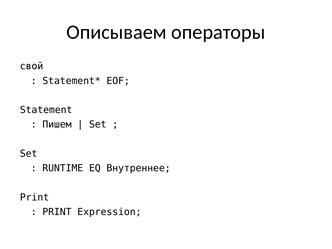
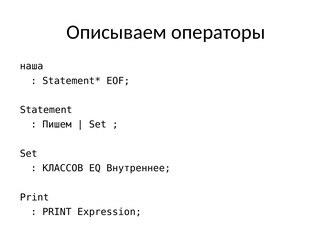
свой: свой -> наша
RUNTIME: RUNTIME -> КЛАССОВ
